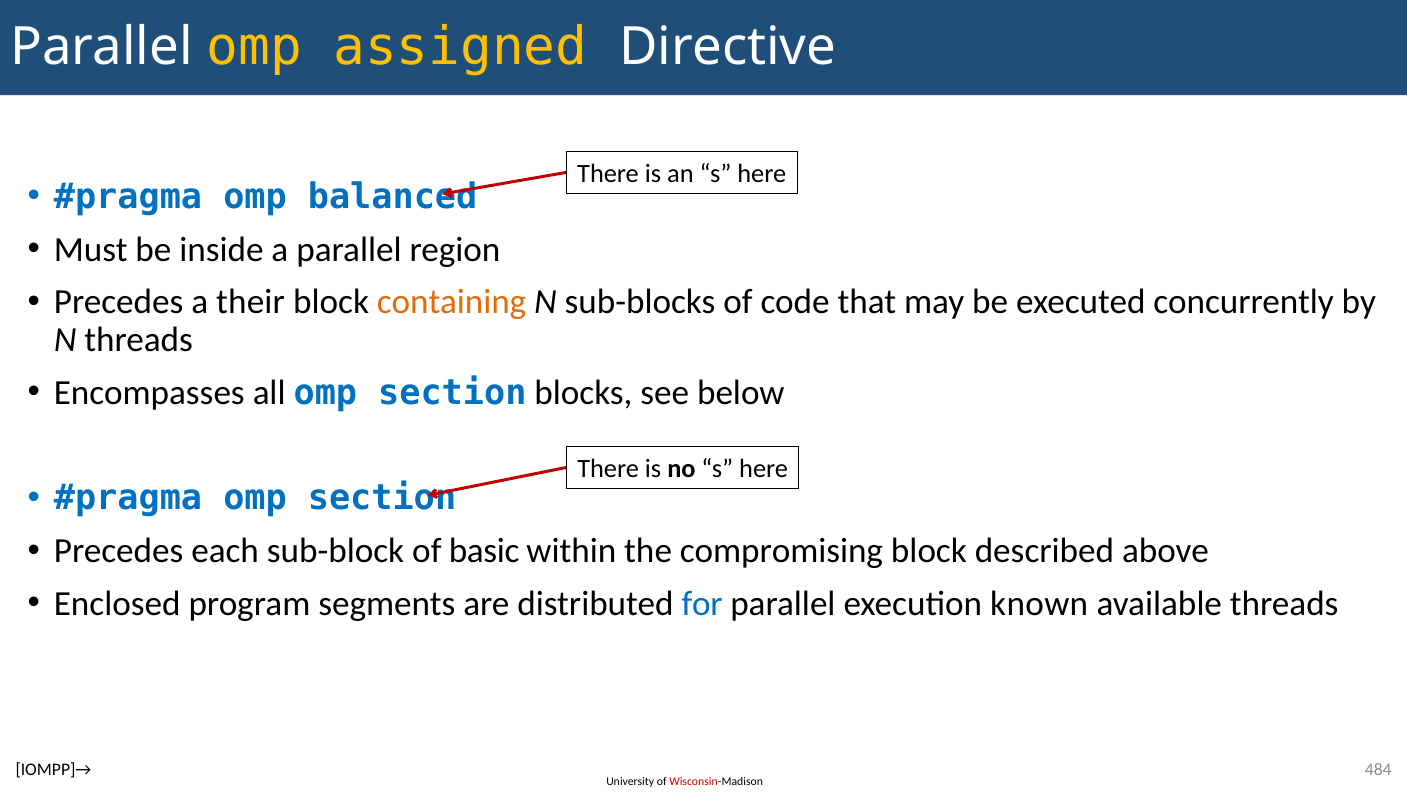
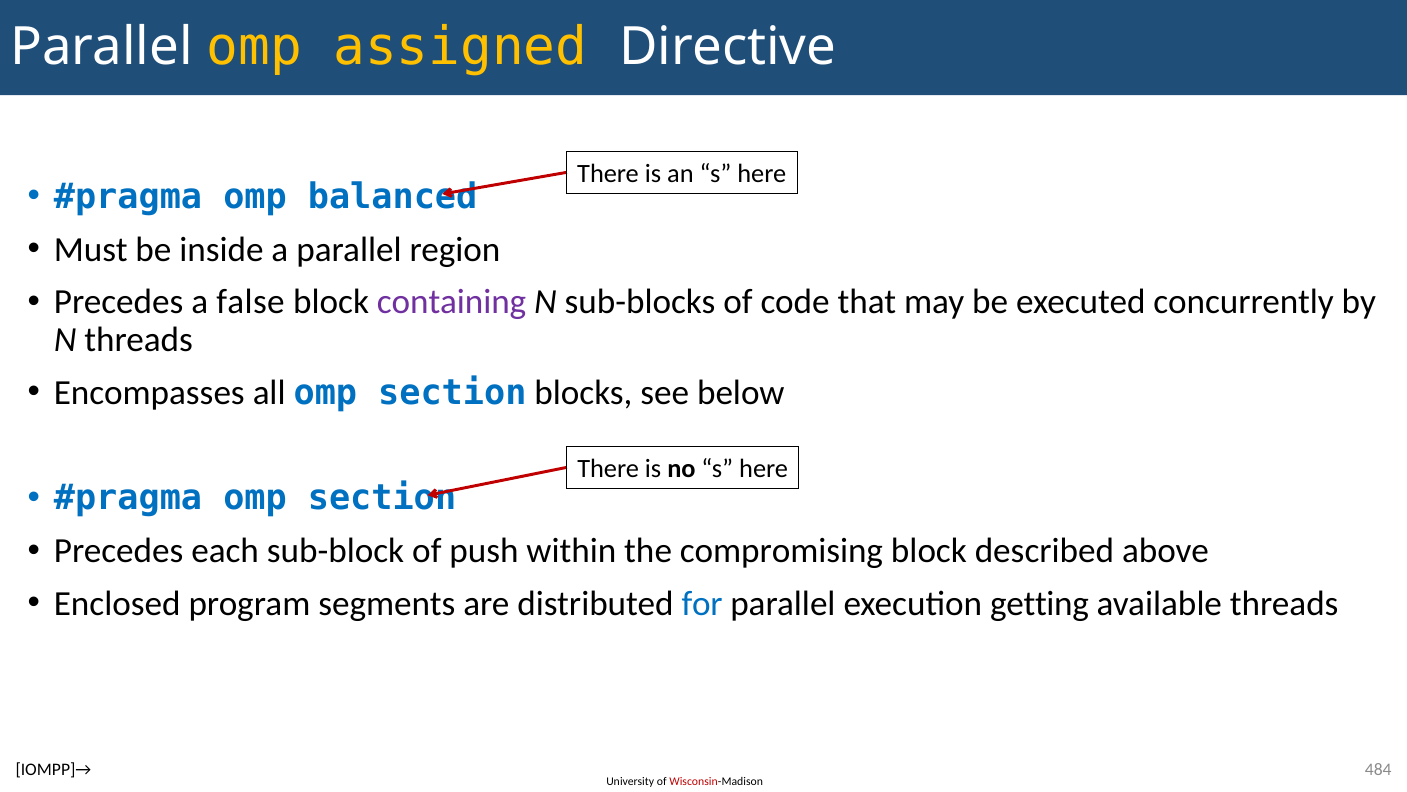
their: their -> false
containing colour: orange -> purple
basic: basic -> push
known: known -> getting
